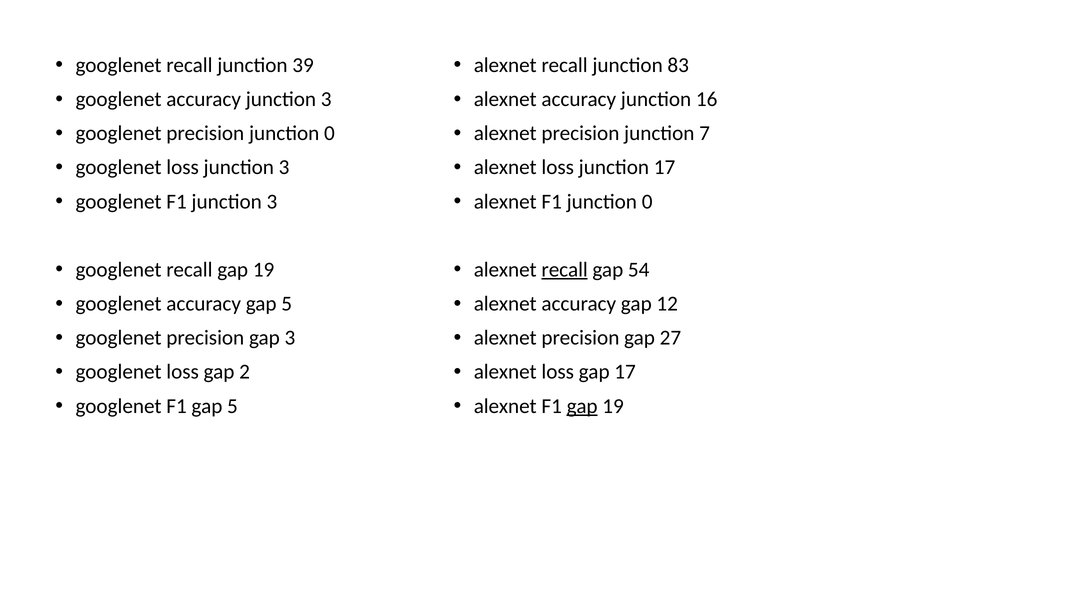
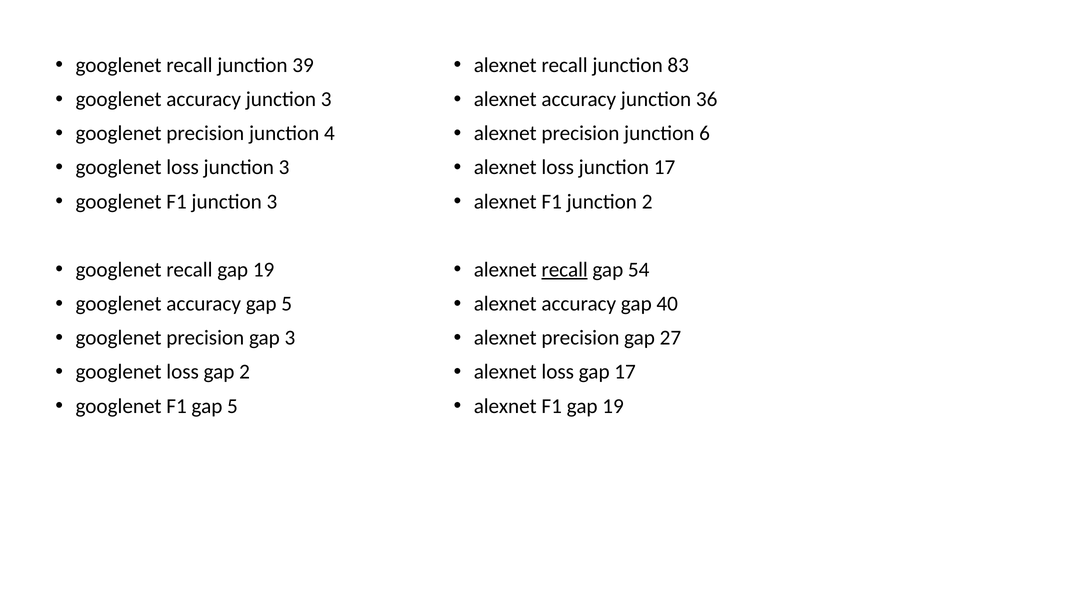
16: 16 -> 36
precision junction 0: 0 -> 4
7: 7 -> 6
F1 junction 0: 0 -> 2
12: 12 -> 40
gap at (582, 406) underline: present -> none
